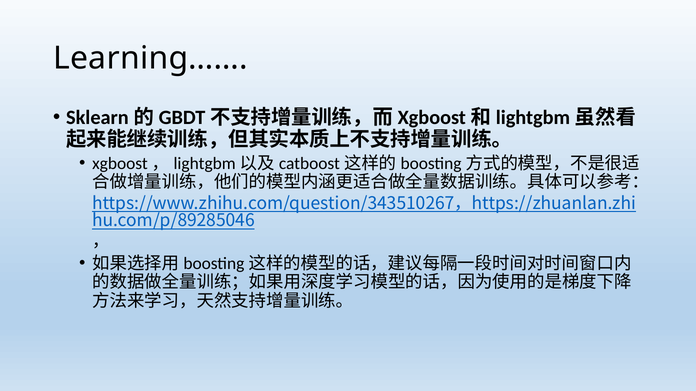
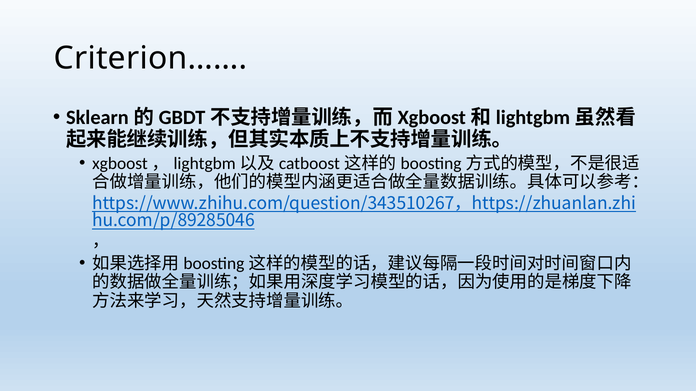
Learning……: Learning…… -> Criterion……
